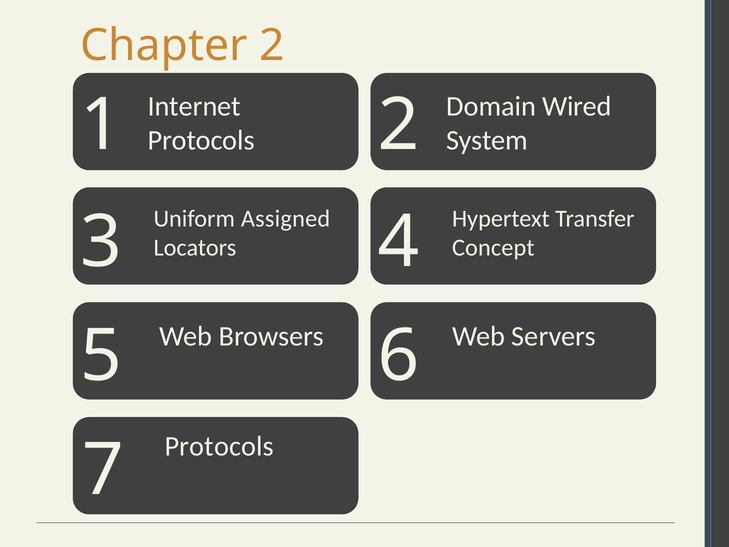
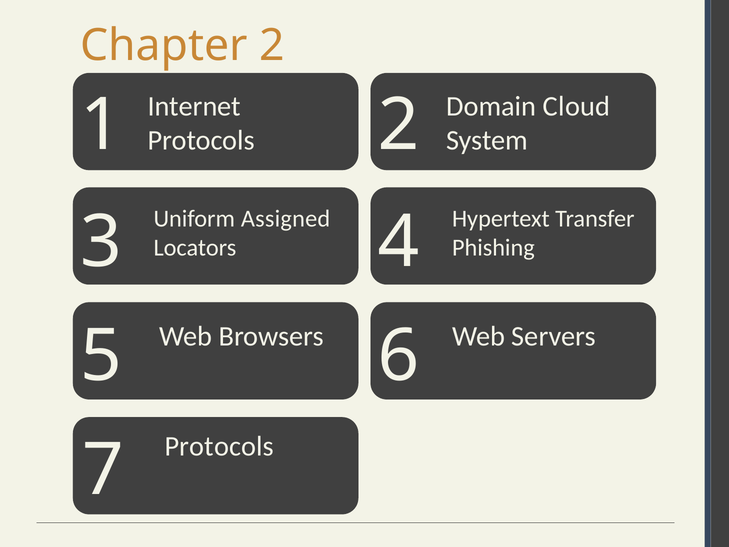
Wired: Wired -> Cloud
Concept: Concept -> Phishing
